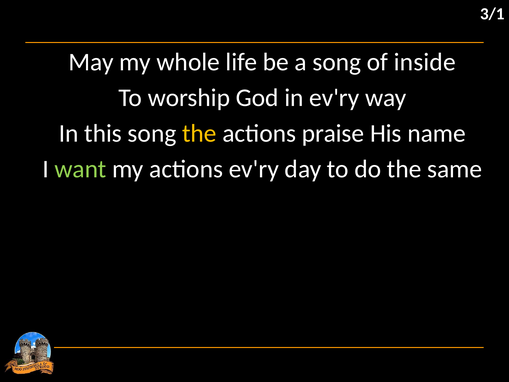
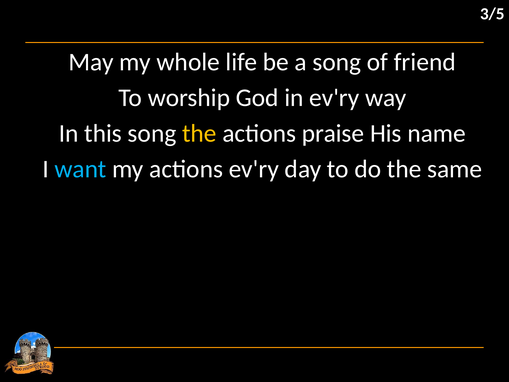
3/1: 3/1 -> 3/5
inside: inside -> friend
want colour: light green -> light blue
